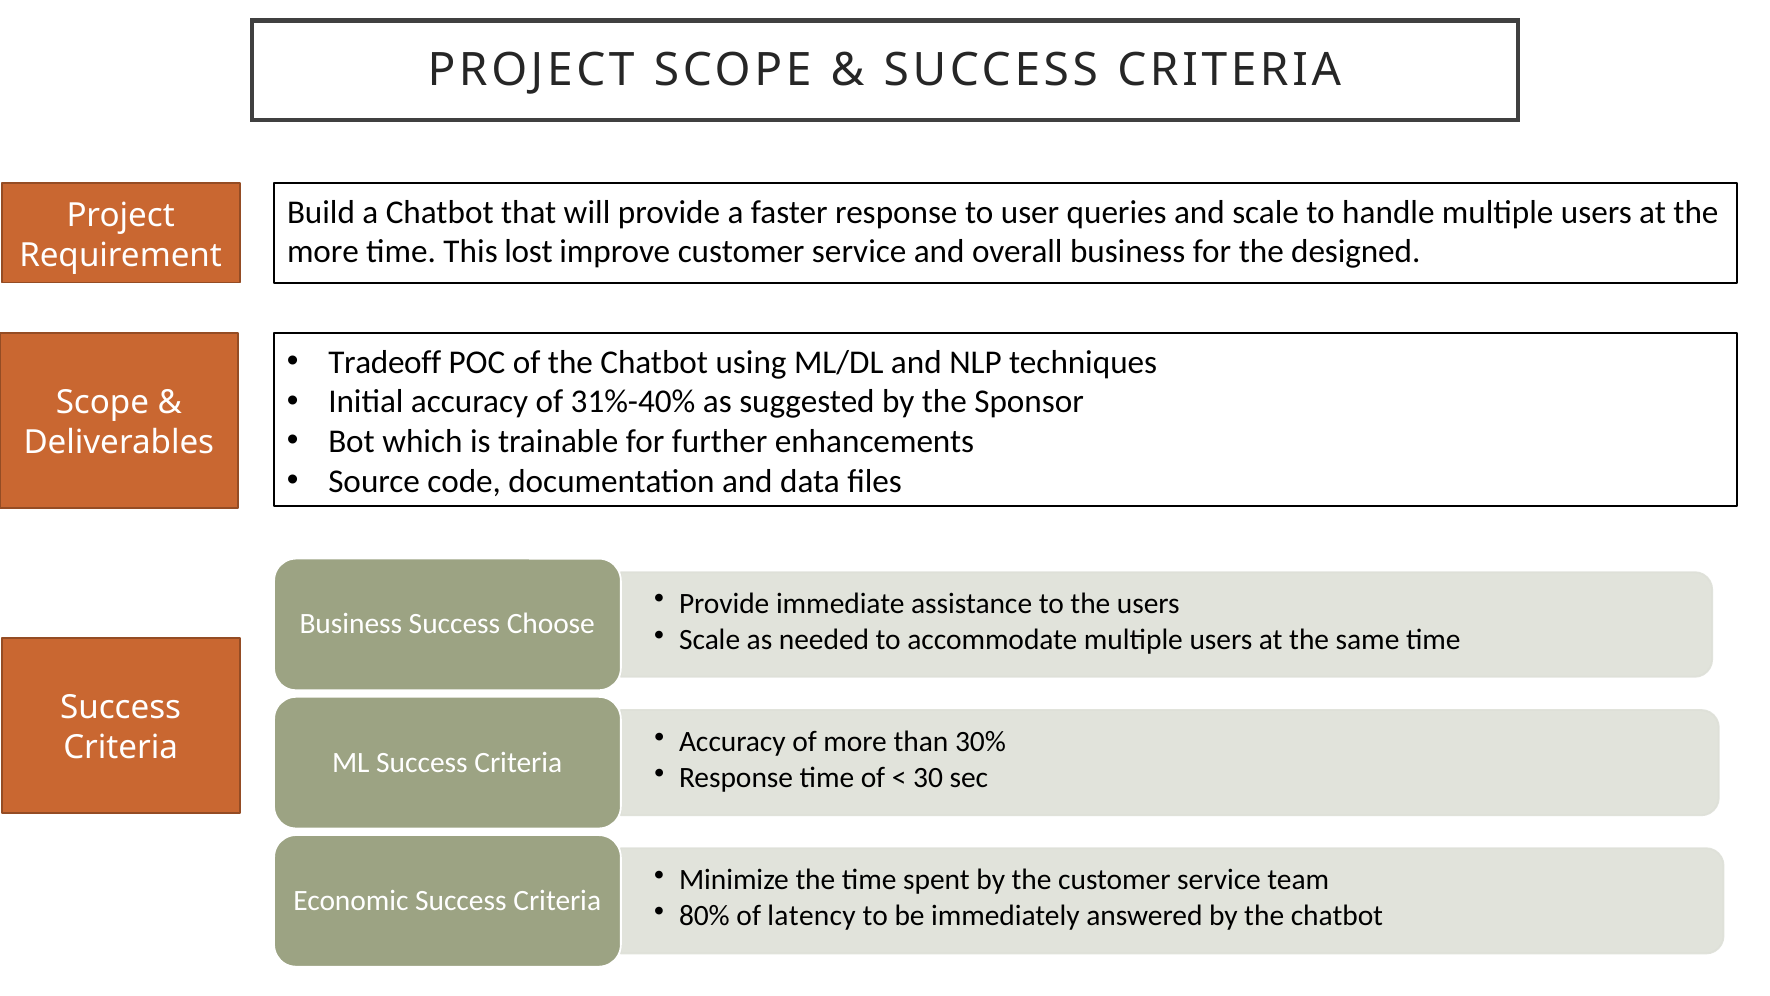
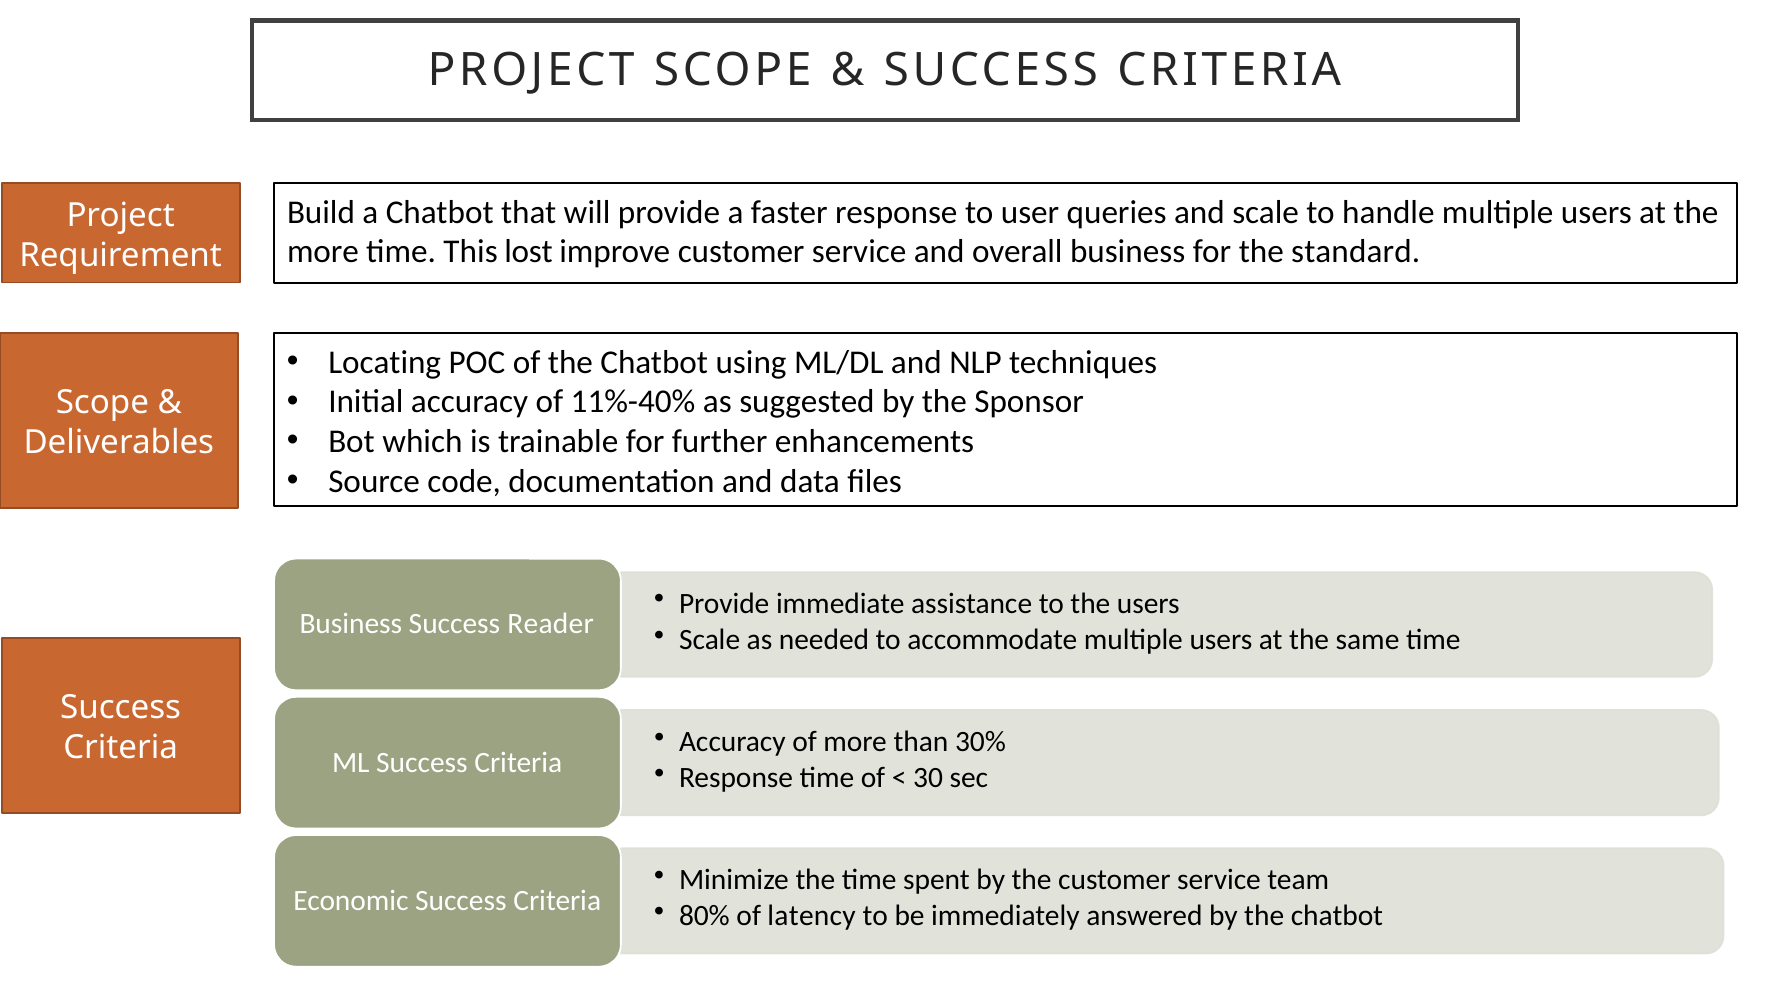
designed: designed -> standard
Tradeoff: Tradeoff -> Locating
31%-40%: 31%-40% -> 11%-40%
Choose: Choose -> Reader
